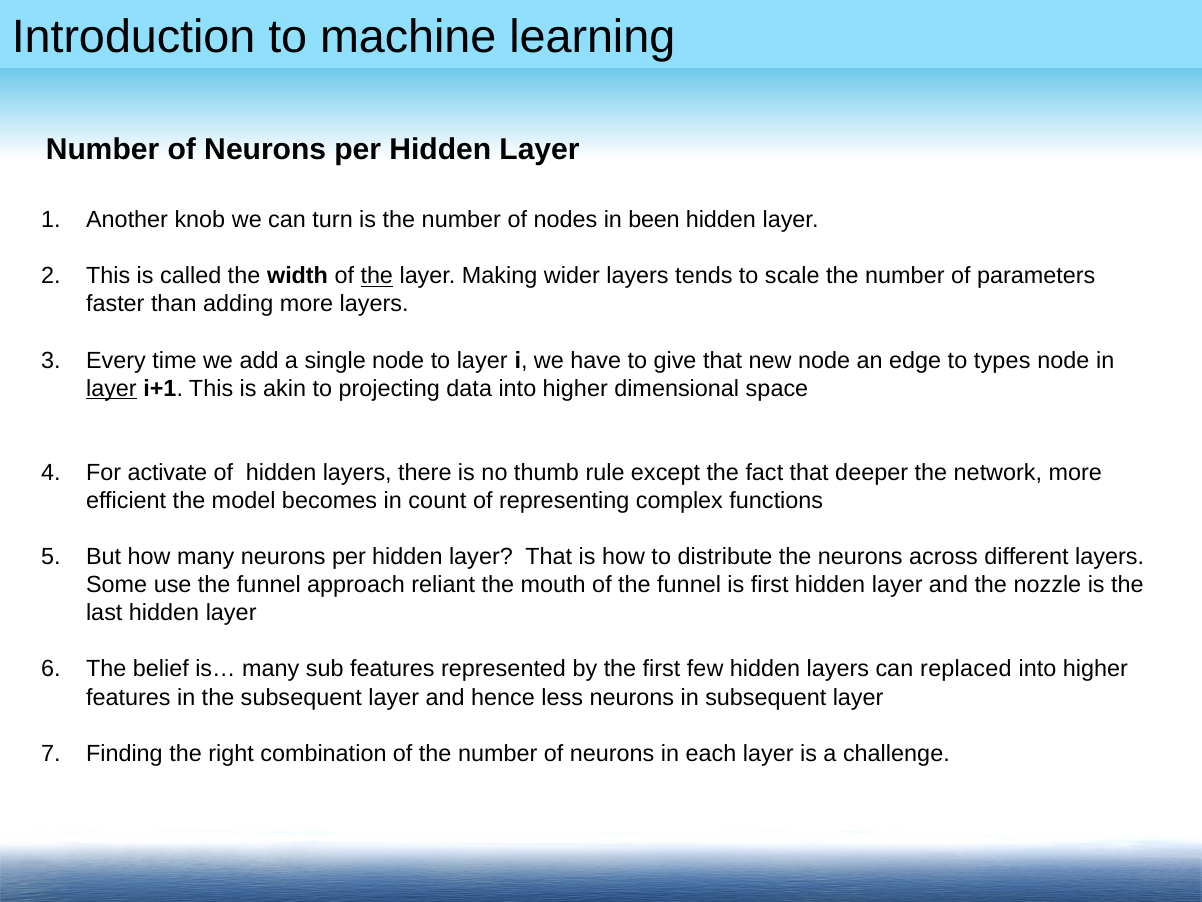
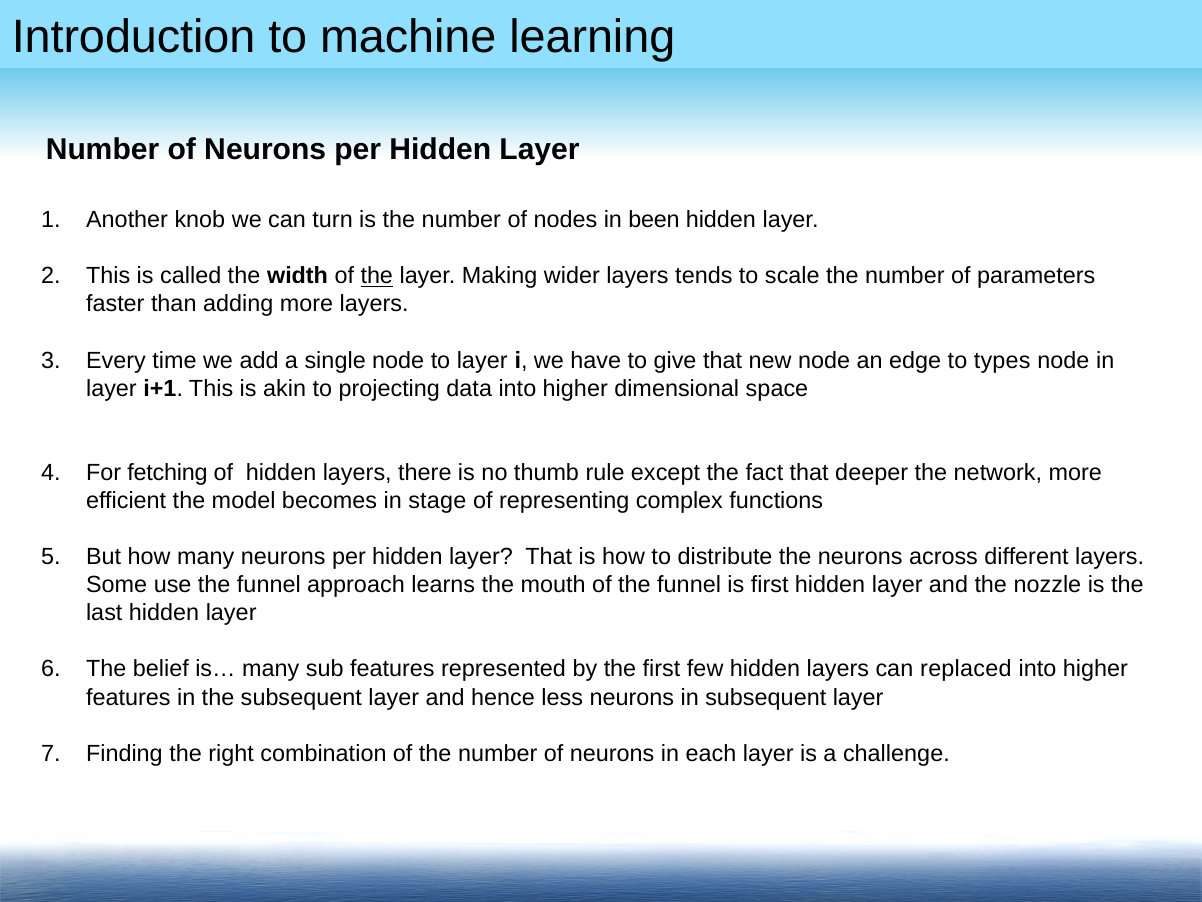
layer at (111, 388) underline: present -> none
activate: activate -> fetching
count: count -> stage
reliant: reliant -> learns
